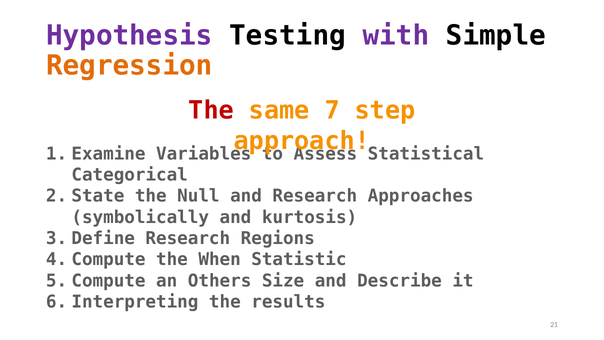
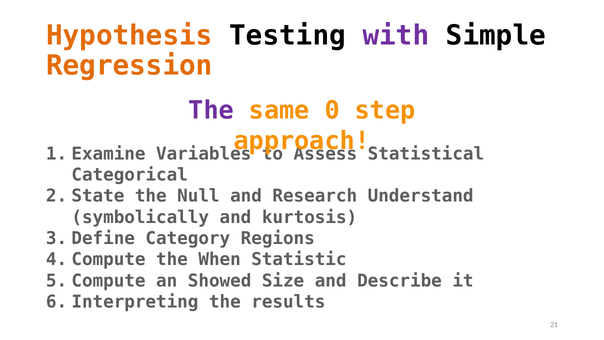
Hypothesis colour: purple -> orange
The at (211, 111) colour: red -> purple
7: 7 -> 0
Approaches: Approaches -> Understand
Research at (188, 238): Research -> Category
Others: Others -> Showed
